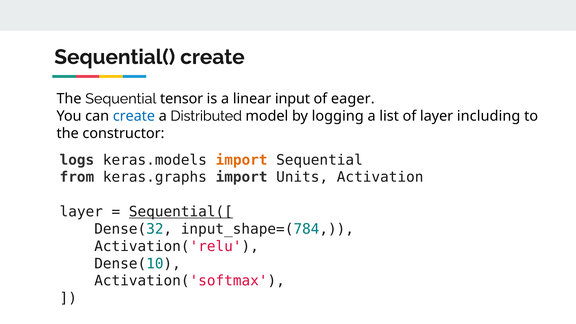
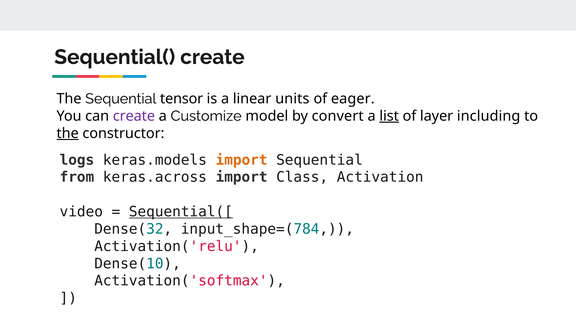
input: input -> units
create at (134, 116) colour: blue -> purple
Distributed: Distributed -> Customize
logging: logging -> convert
list underline: none -> present
the at (68, 133) underline: none -> present
keras.graphs: keras.graphs -> keras.across
Units: Units -> Class
layer at (81, 212): layer -> video
